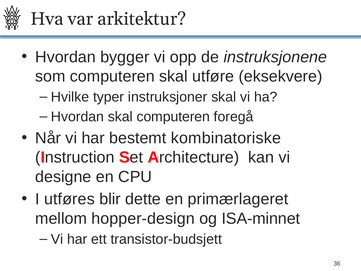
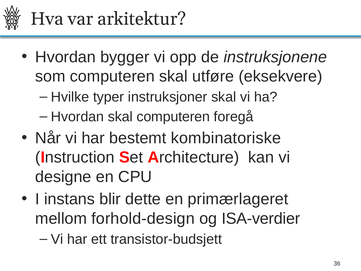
utføres: utføres -> instans
hopper-design: hopper-design -> forhold-design
ISA-minnet: ISA-minnet -> ISA-verdier
